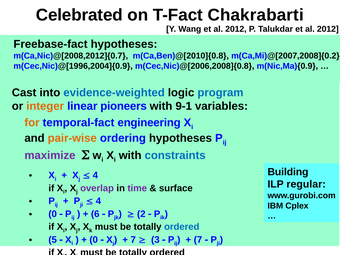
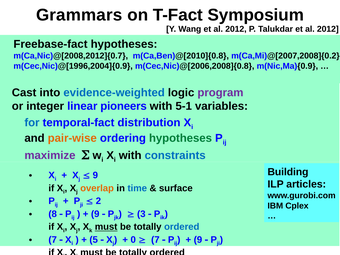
Celebrated: Celebrated -> Grammars
Chakrabarti: Chakrabarti -> Symposium
program colour: blue -> purple
integer colour: orange -> black
9-1: 9-1 -> 5-1
for colour: orange -> blue
engineering: engineering -> distribution
hypotheses at (180, 138) colour: black -> green
4 at (95, 175): 4 -> 9
regular: regular -> articles
overlap colour: purple -> orange
time colour: purple -> blue
4 at (98, 201): 4 -> 2
0 at (53, 214): 0 -> 8
6 at (95, 214): 6 -> 9
2: 2 -> 3
must at (106, 227) underline: none -> present
5 at (53, 240): 5 -> 7
0 at (94, 240): 0 -> 5
7 at (133, 240): 7 -> 0
3 at (155, 240): 3 -> 7
7 at (198, 240): 7 -> 9
